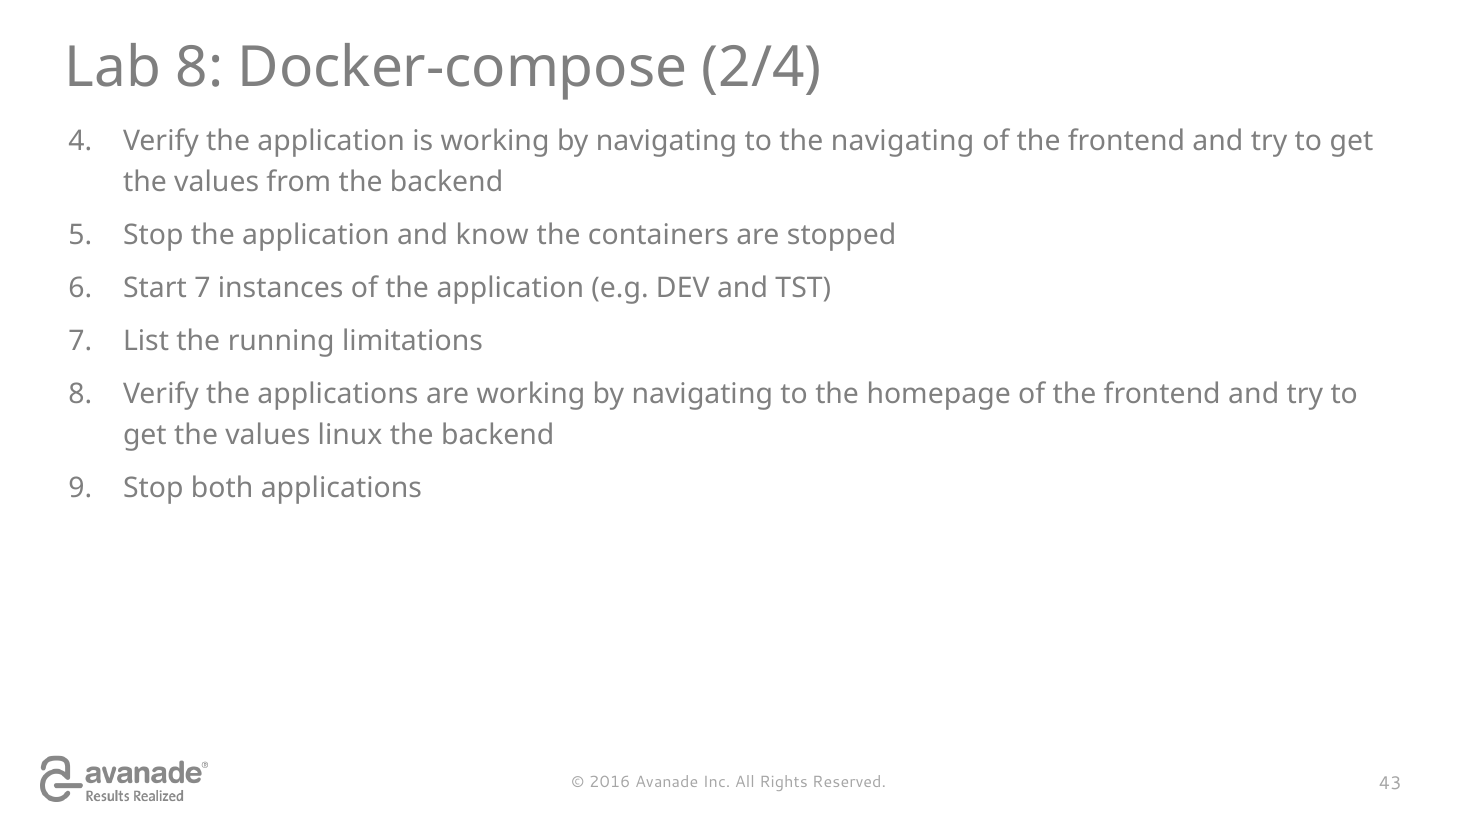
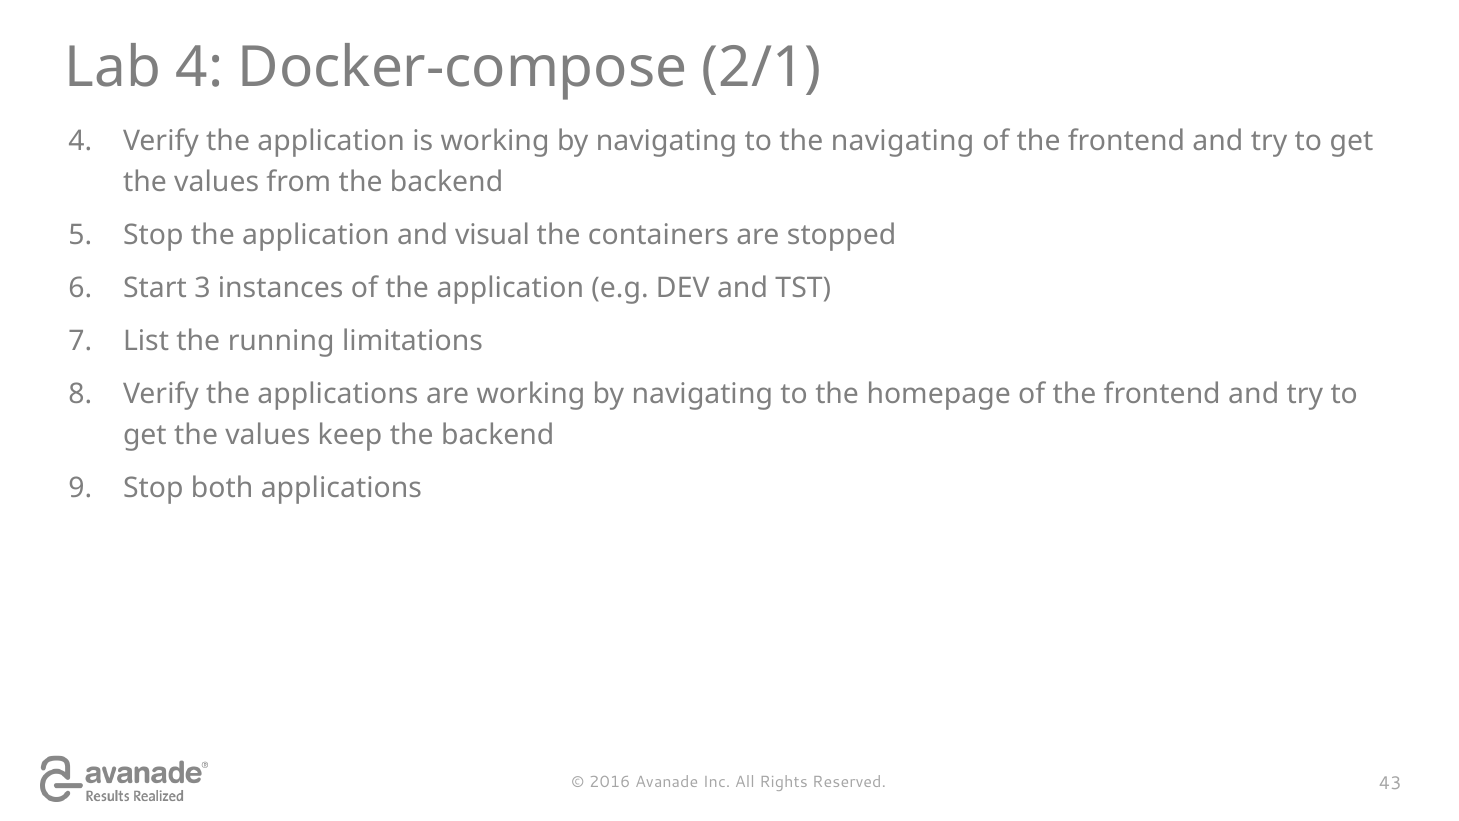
Lab 8: 8 -> 4
2/4: 2/4 -> 2/1
know: know -> visual
Start 7: 7 -> 3
linux: linux -> keep
